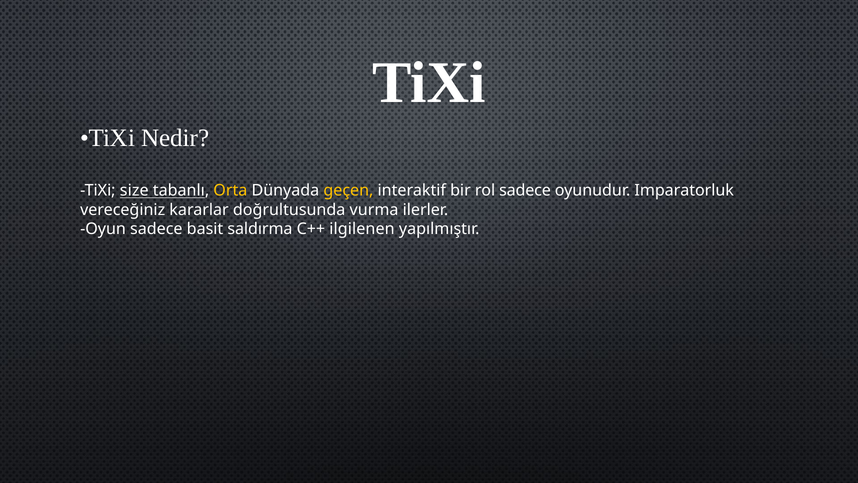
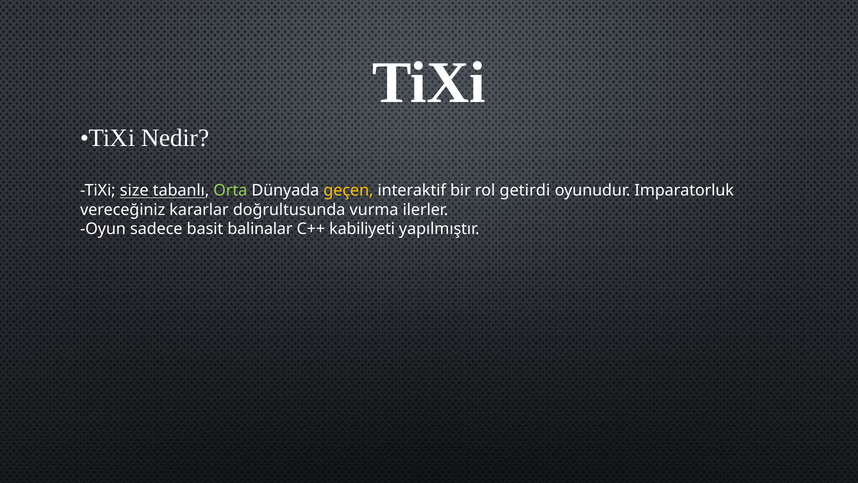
Orta colour: yellow -> light green
rol sadece: sadece -> getirdi
saldırma: saldırma -> balinalar
ilgilenen: ilgilenen -> kabiliyeti
